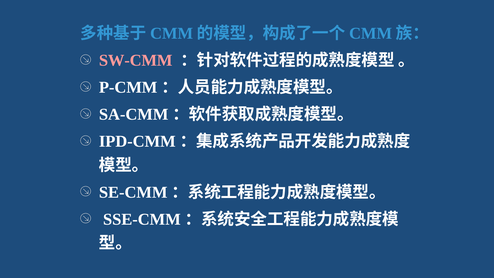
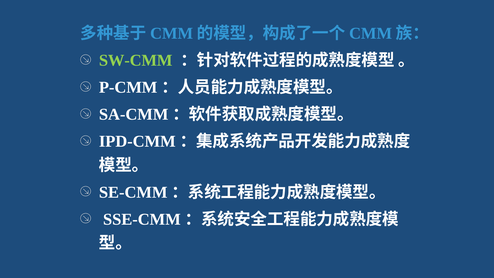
SW-CMM colour: pink -> light green
